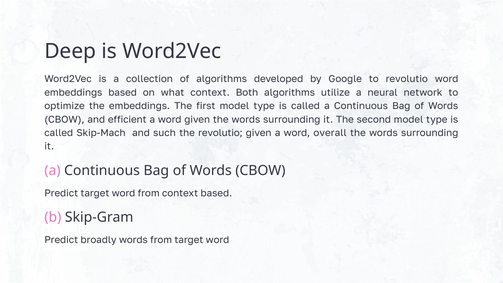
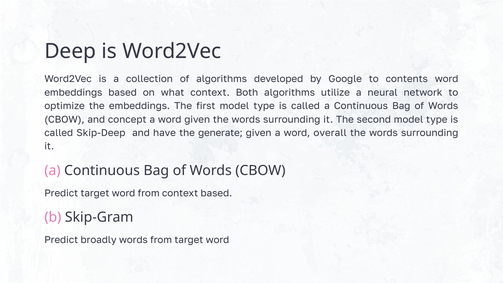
to revolutio: revolutio -> contents
efficient: efficient -> concept
Skip-Mach: Skip-Mach -> Skip-Deep
such: such -> have
the revolutio: revolutio -> generate
